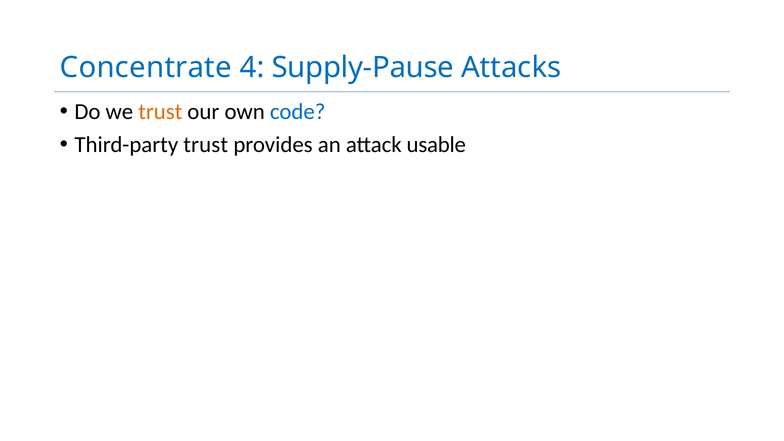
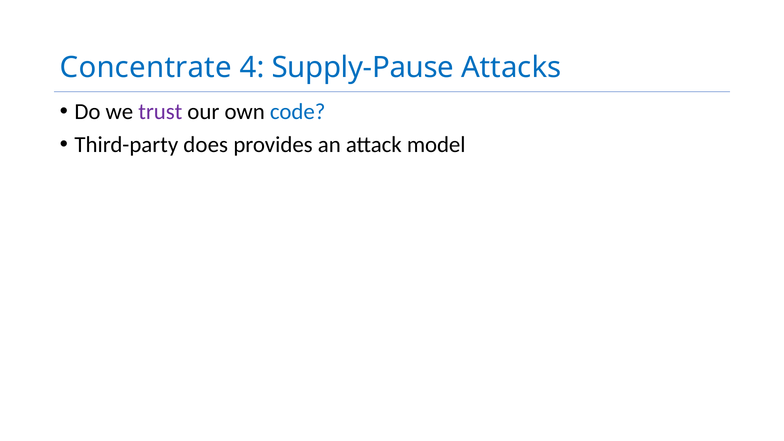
trust at (160, 112) colour: orange -> purple
Third-party trust: trust -> does
usable: usable -> model
